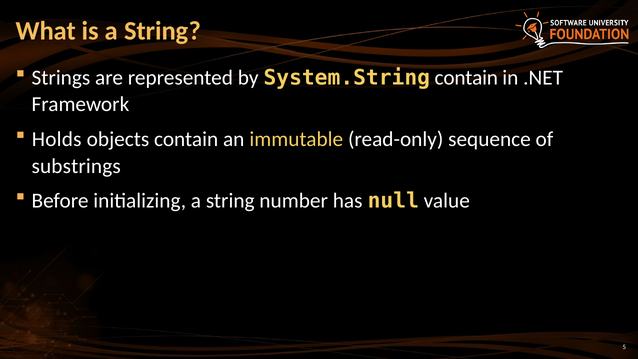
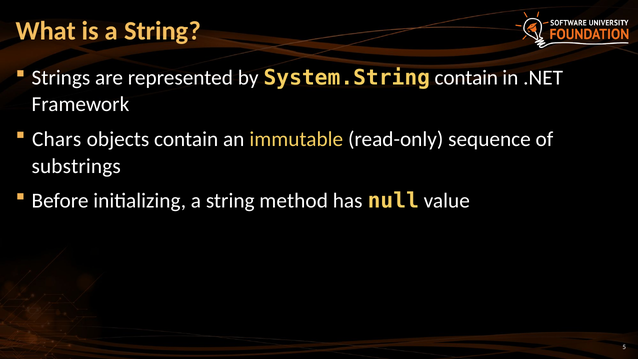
Holds: Holds -> Chars
number: number -> method
